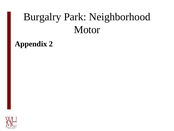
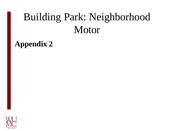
Burgalry: Burgalry -> Building
